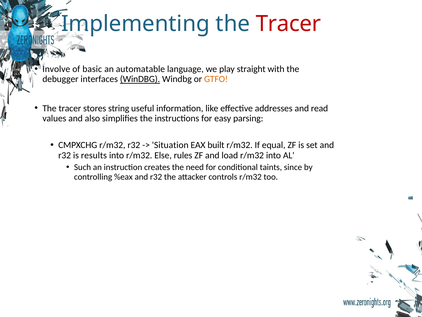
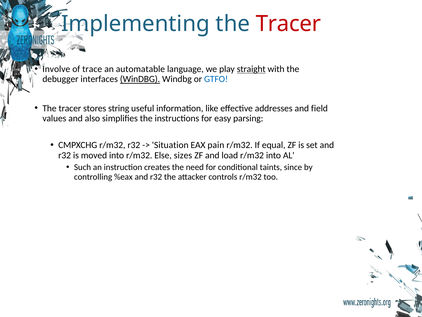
basic: basic -> trace
straight underline: none -> present
GTFO colour: orange -> blue
read: read -> field
built: built -> pain
results: results -> moved
rules: rules -> sizes
